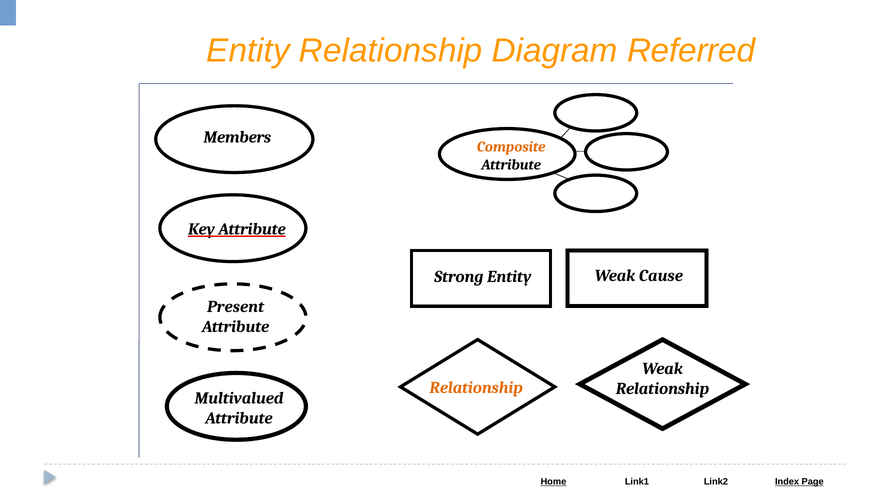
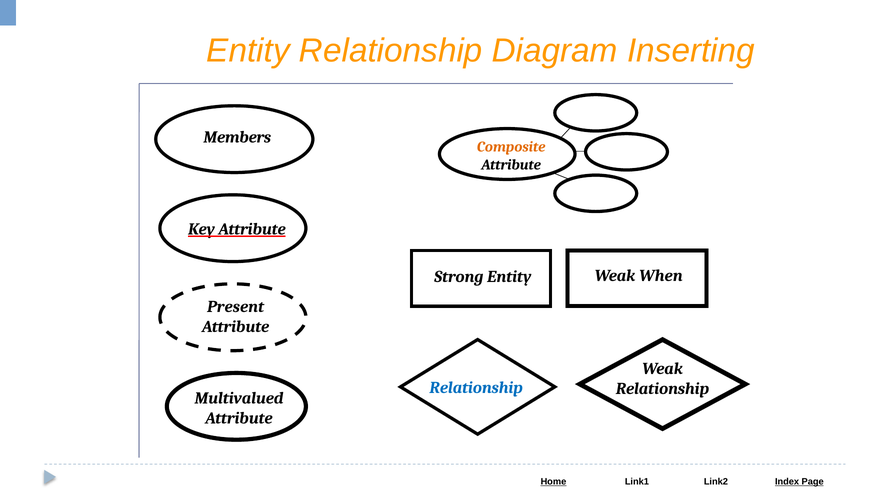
Referred: Referred -> Inserting
Cause: Cause -> When
Relationship at (476, 388) colour: orange -> blue
